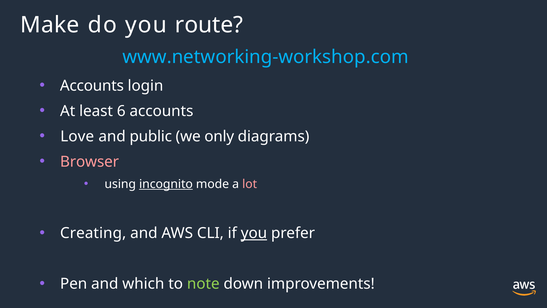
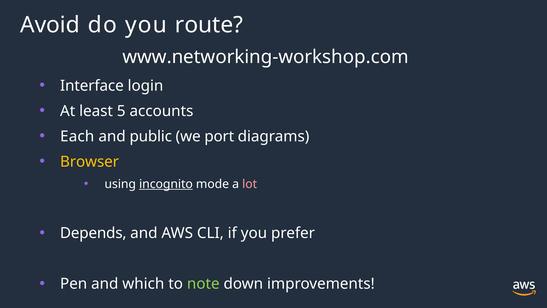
Make: Make -> Avoid
www.networking-workshop.com colour: light blue -> white
Accounts at (92, 86): Accounts -> Interface
6: 6 -> 5
Love: Love -> Each
only: only -> port
Browser colour: pink -> yellow
Creating: Creating -> Depends
you at (254, 233) underline: present -> none
